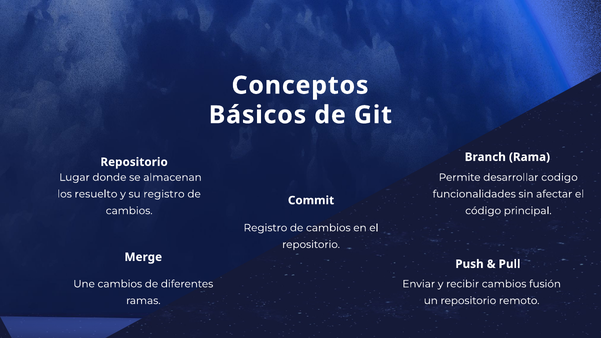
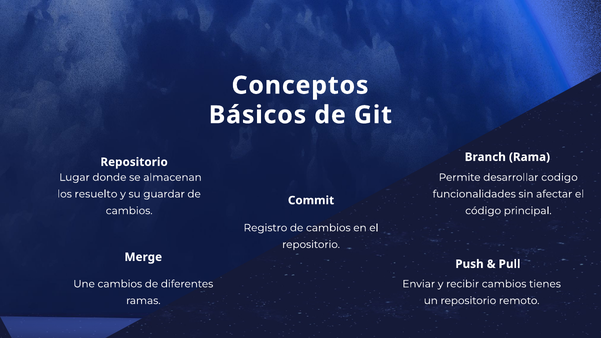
su registro: registro -> guardar
fusión: fusión -> tienes
